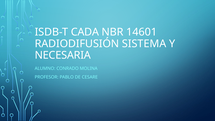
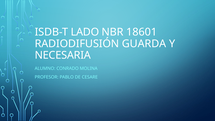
CADA: CADA -> LADO
14601: 14601 -> 18601
SISTEMA: SISTEMA -> GUARDA
